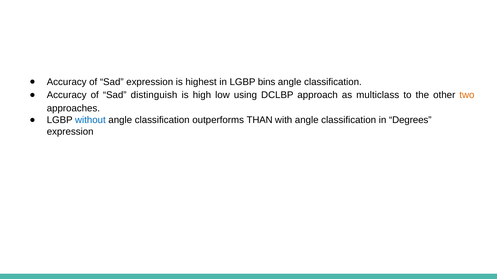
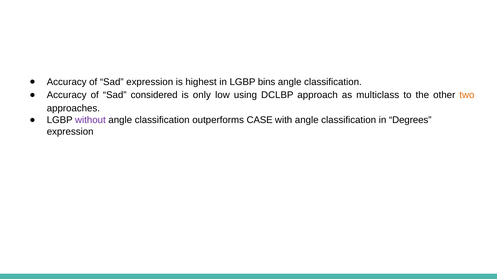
distinguish: distinguish -> considered
high: high -> only
without colour: blue -> purple
THAN: THAN -> CASE
